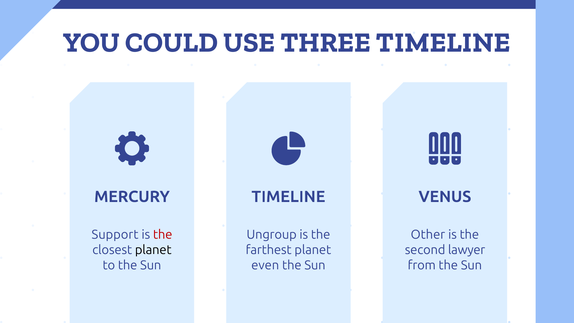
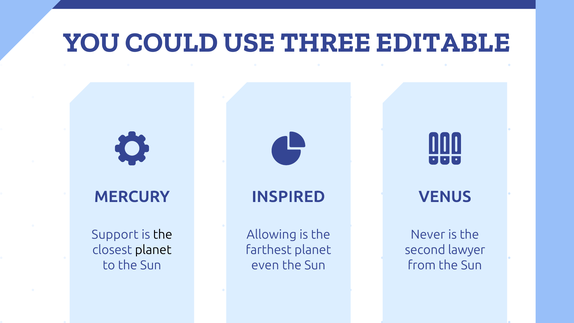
THREE TIMELINE: TIMELINE -> EDITABLE
MERCURY TIMELINE: TIMELINE -> INSPIRED
the at (163, 235) colour: red -> black
Ungroup: Ungroup -> Allowing
Other: Other -> Never
